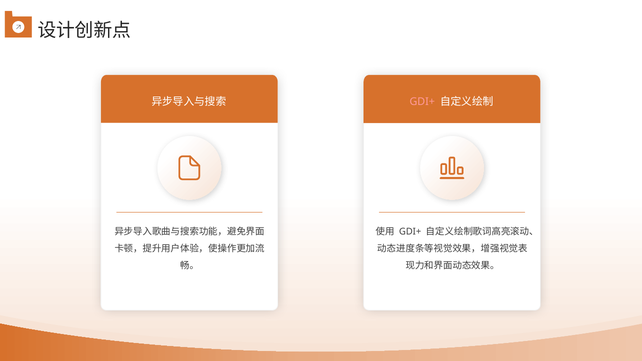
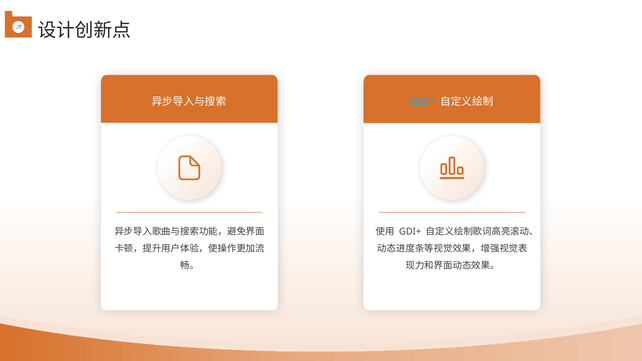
GDI+ at (422, 102) colour: pink -> light blue
